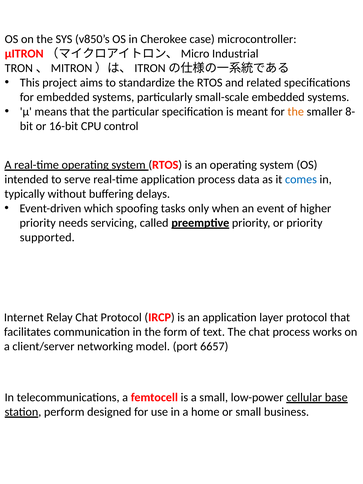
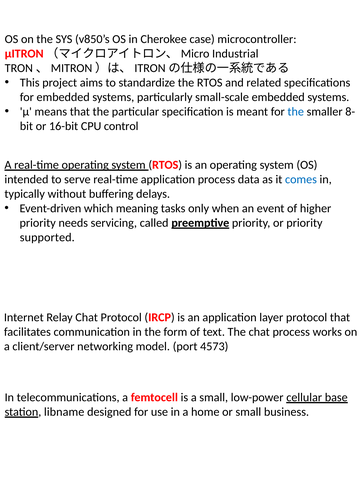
the at (296, 112) colour: orange -> blue
spoofing: spoofing -> meaning
6657: 6657 -> 4573
perform: perform -> libname
